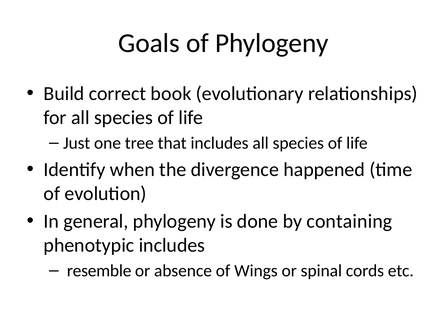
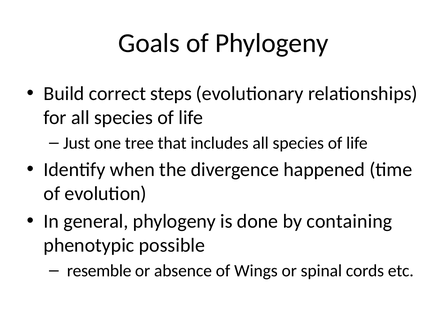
book: book -> steps
phenotypic includes: includes -> possible
